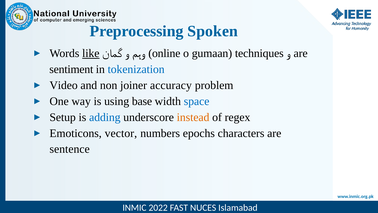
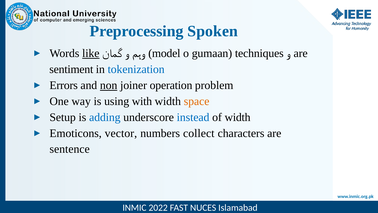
online: online -> model
Video: Video -> Errors
non underline: none -> present
accuracy: accuracy -> operation
base: base -> with
space colour: blue -> orange
instead colour: orange -> blue
of regex: regex -> width
epochs: epochs -> collect
